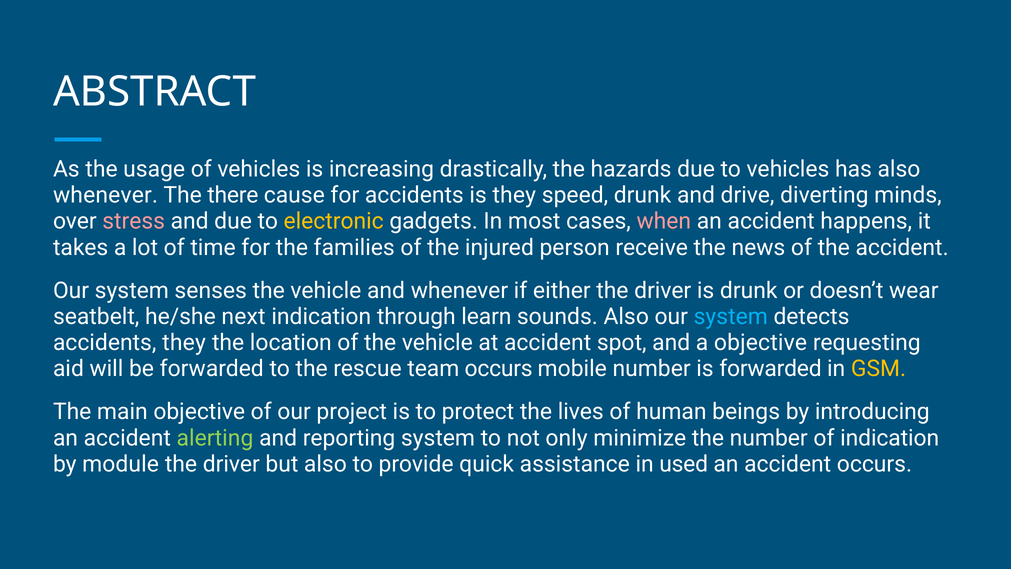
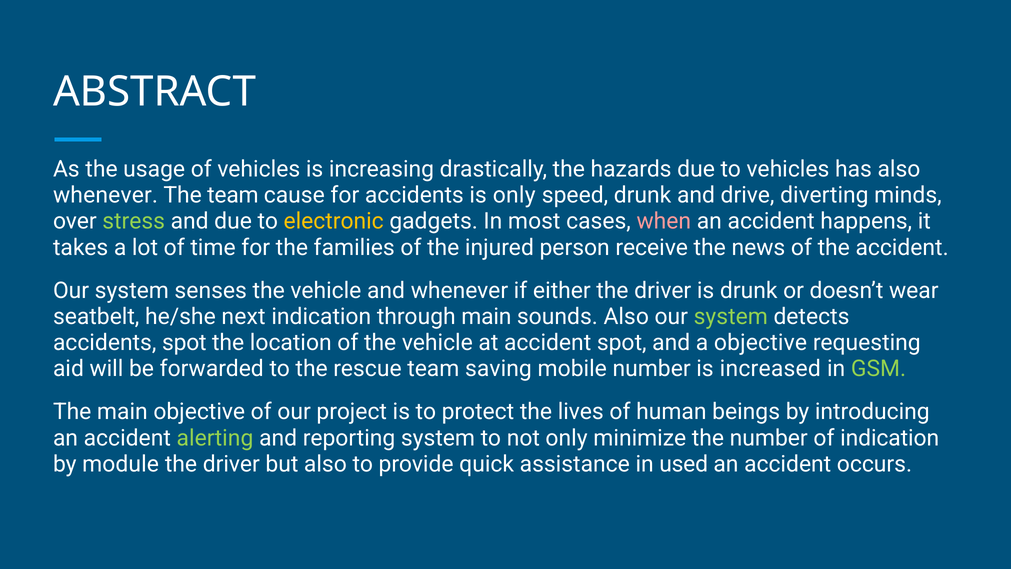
The there: there -> team
is they: they -> only
stress colour: pink -> light green
through learn: learn -> main
system at (731, 316) colour: light blue -> light green
accidents they: they -> spot
team occurs: occurs -> saving
is forwarded: forwarded -> increased
GSM colour: yellow -> light green
